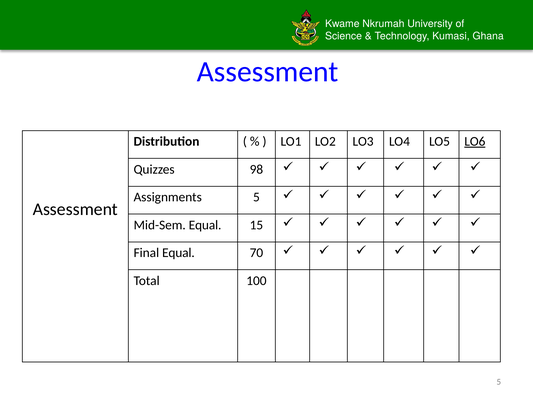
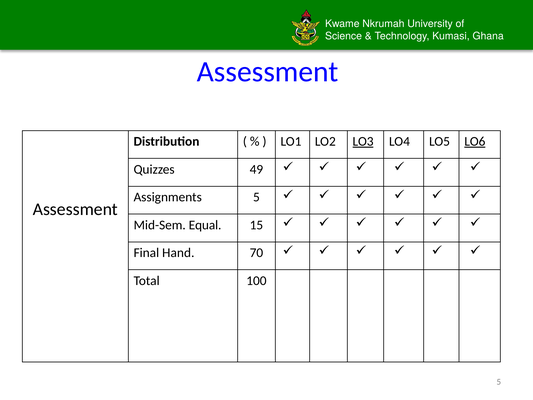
LO3 underline: none -> present
98: 98 -> 49
Final Equal: Equal -> Hand
